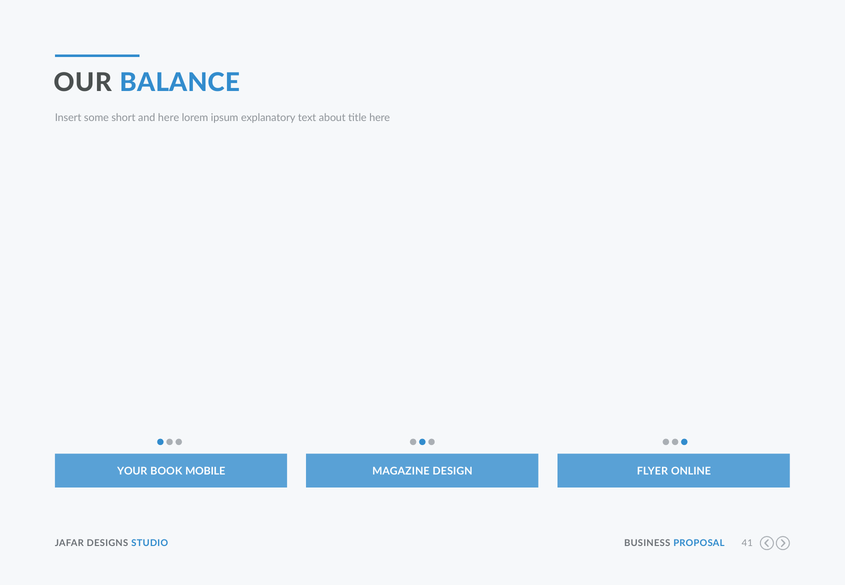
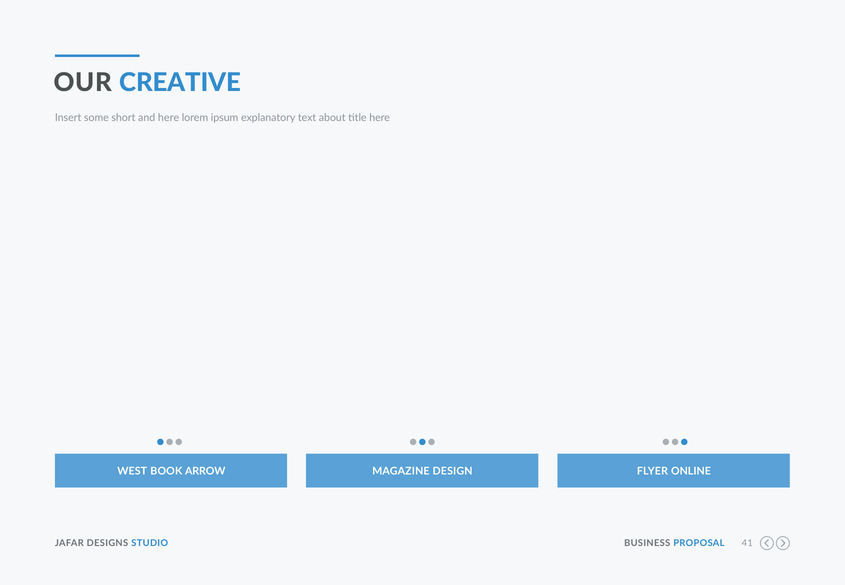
BALANCE: BALANCE -> CREATIVE
YOUR: YOUR -> WEST
MOBILE: MOBILE -> ARROW
